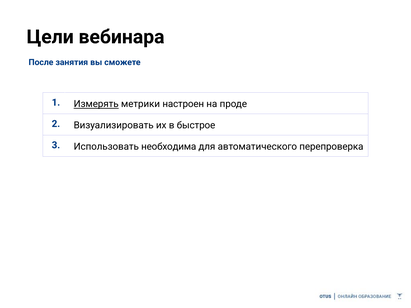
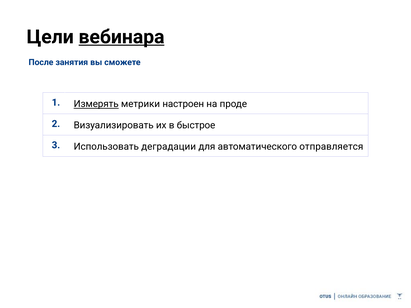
вебинара underline: none -> present
необходима: необходима -> деградации
перепроверка: перепроверка -> отправляется
